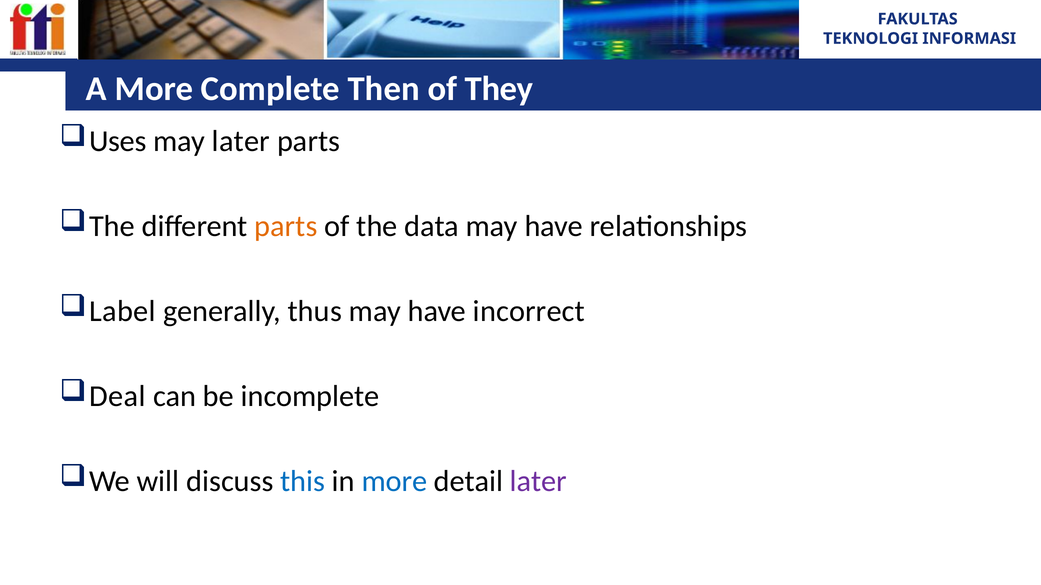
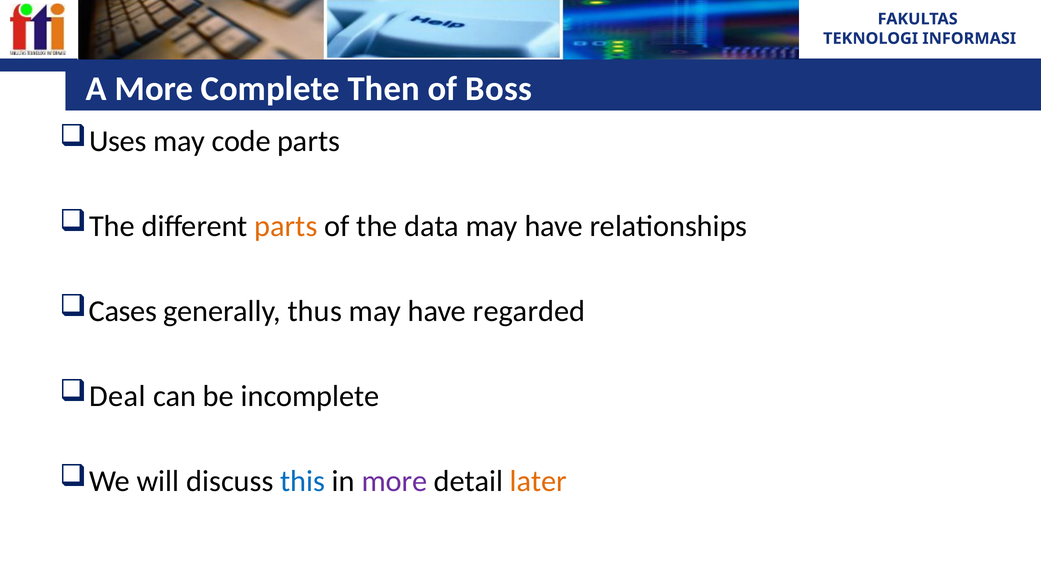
They: They -> Boss
may later: later -> code
Label: Label -> Cases
incorrect: incorrect -> regarded
more at (394, 482) colour: blue -> purple
later at (538, 482) colour: purple -> orange
